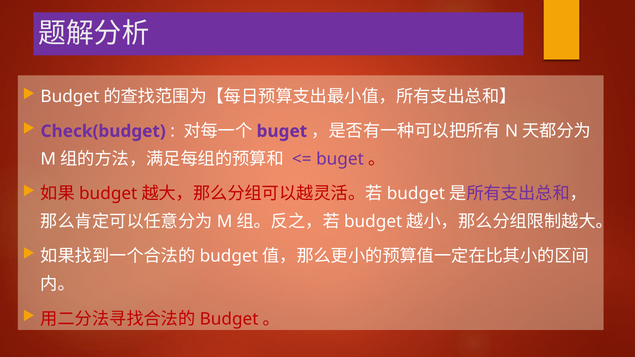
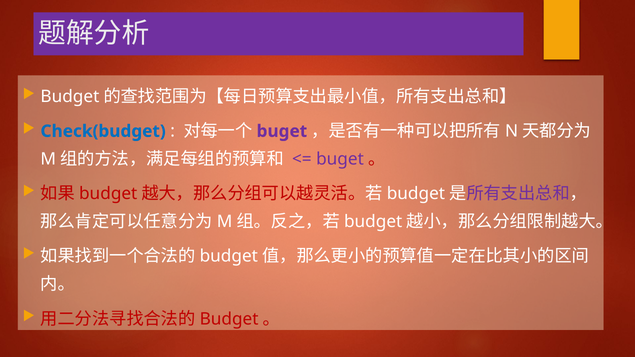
Check(budget colour: purple -> blue
